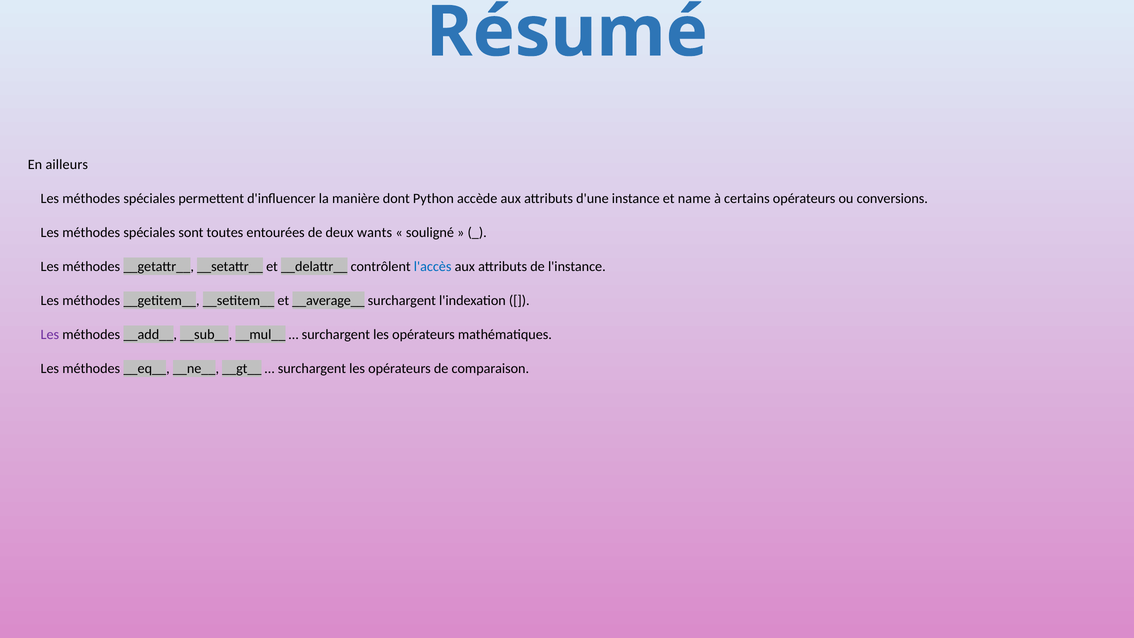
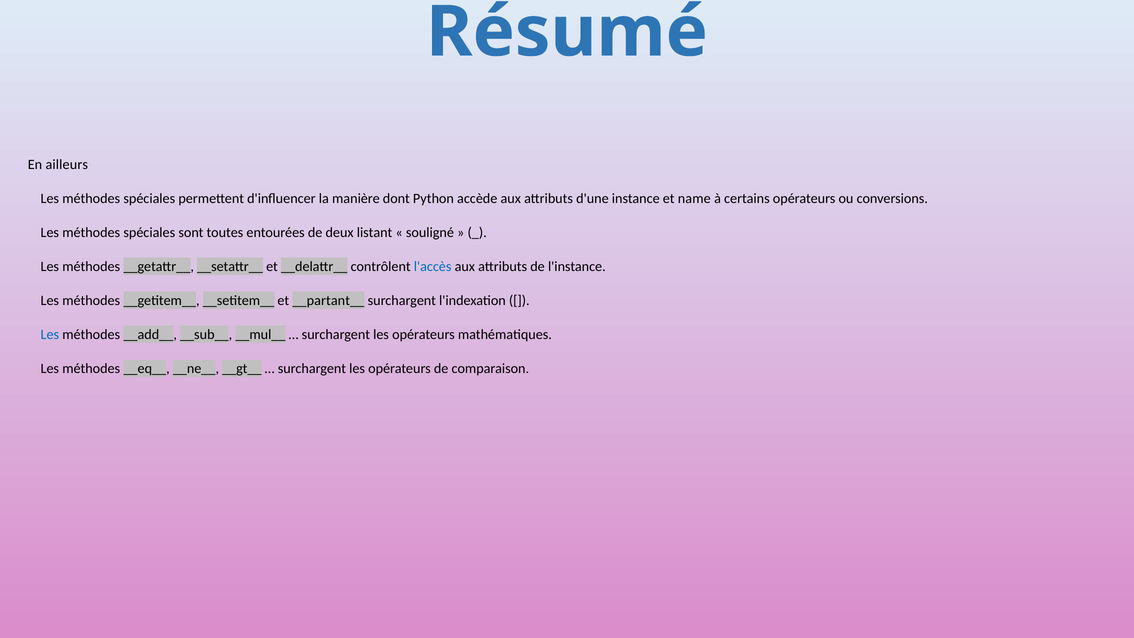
wants: wants -> listant
__average__: __average__ -> __partant__
Les at (50, 334) colour: purple -> blue
